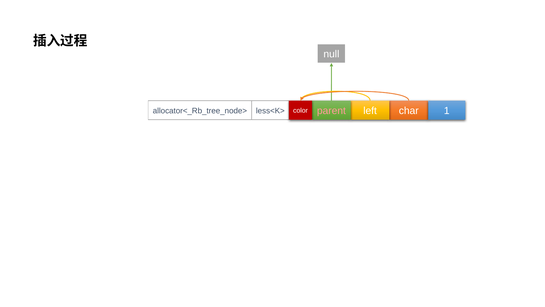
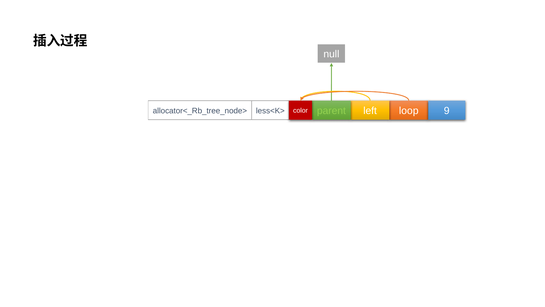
parent colour: pink -> light green
char: char -> loop
1: 1 -> 9
